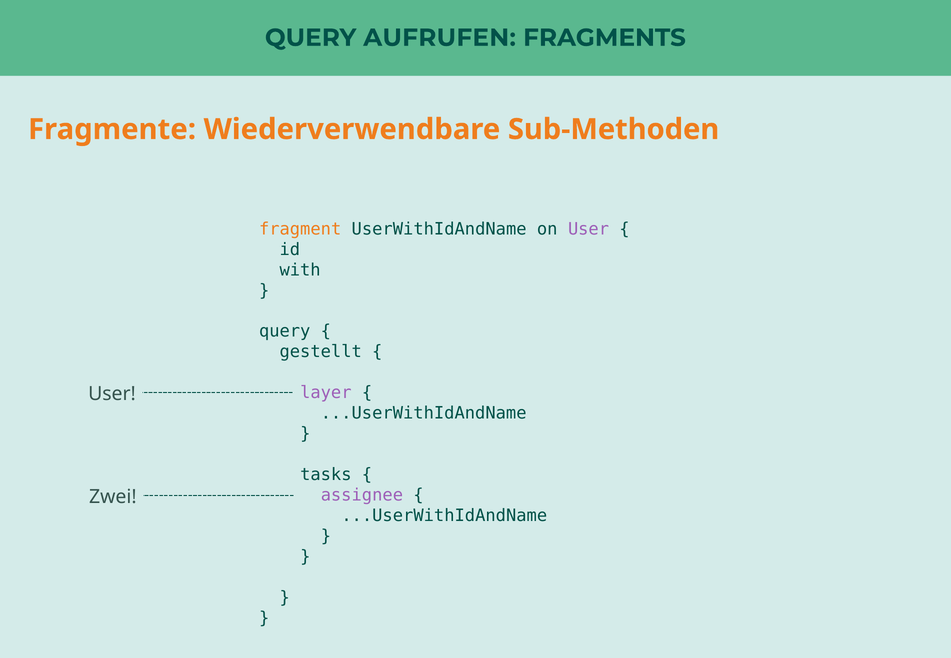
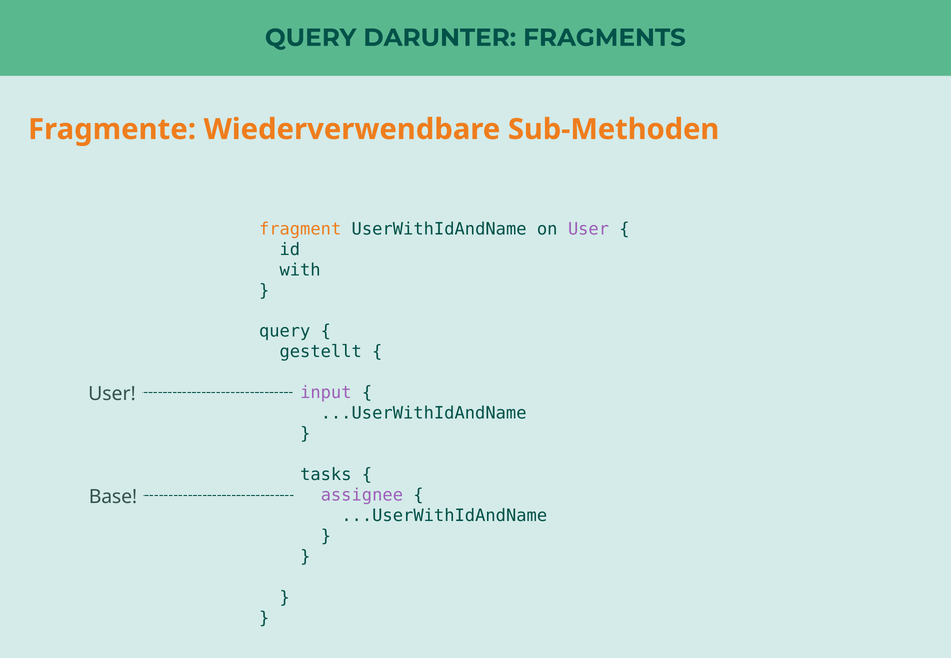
AUFRUFEN: AUFRUFEN -> DARUNTER
layer: layer -> input
Zwei: Zwei -> Base
